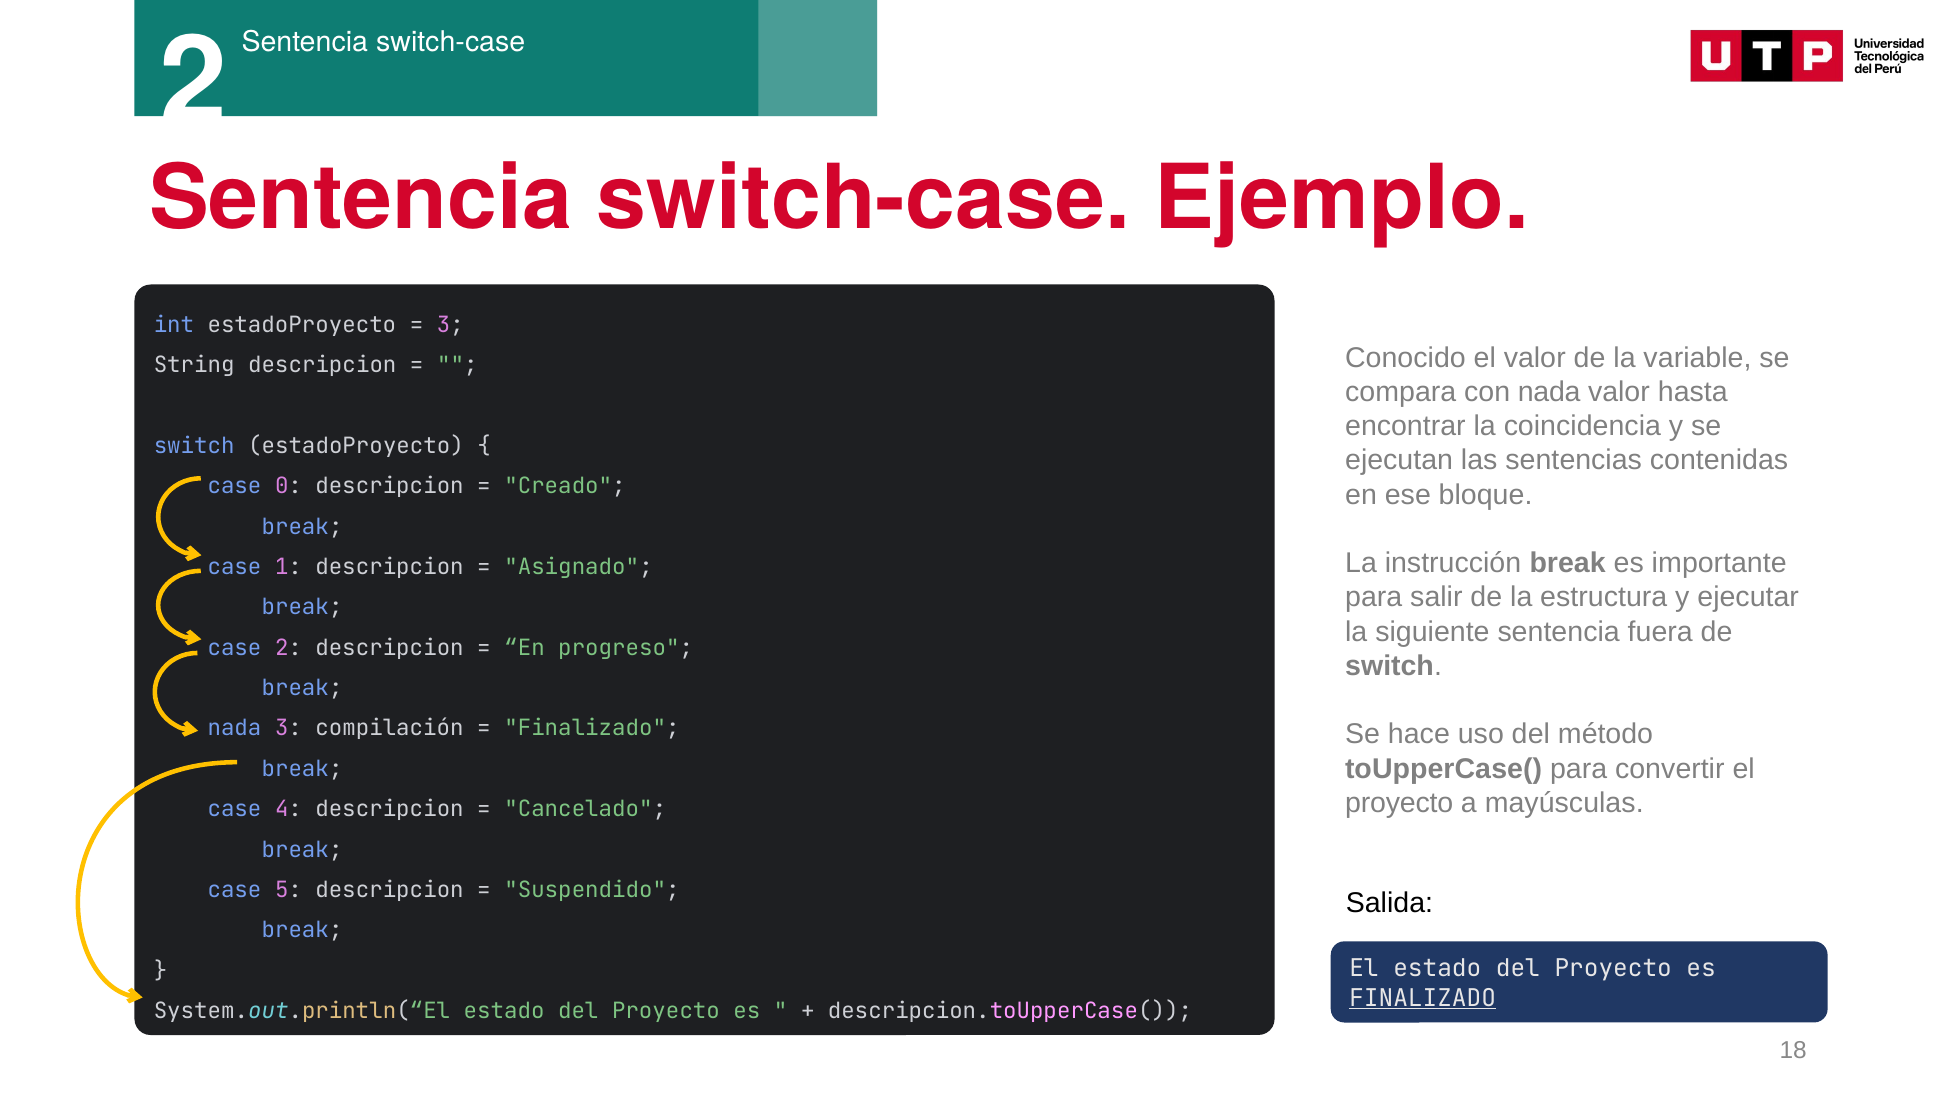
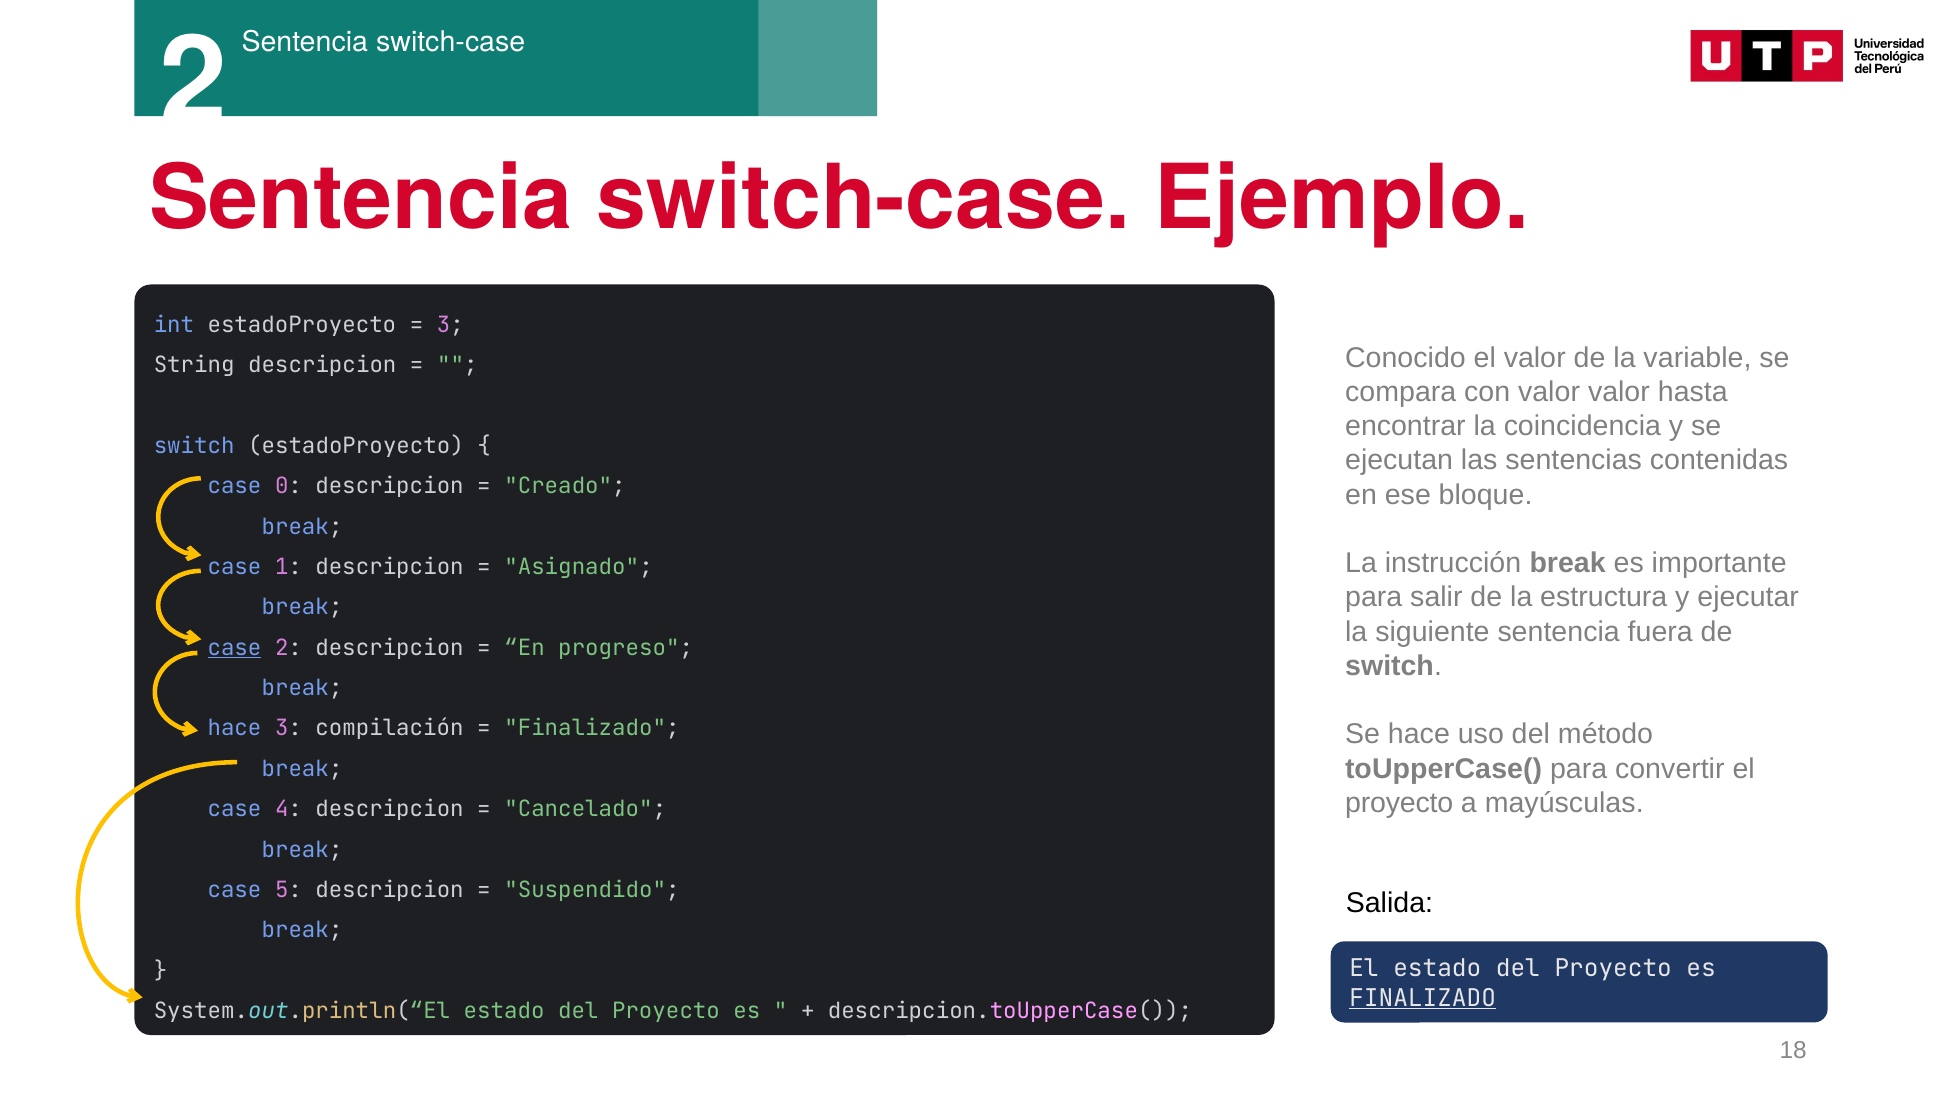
con nada: nada -> valor
case at (234, 648) underline: none -> present
nada at (234, 729): nada -> hace
